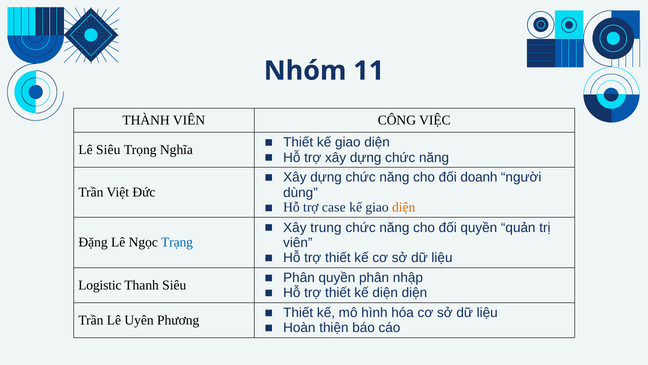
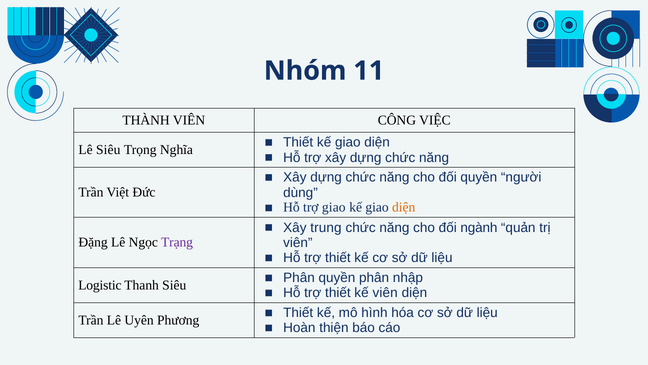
đối doanh: doanh -> quyền
trợ case: case -> giao
đối quyền: quyền -> ngành
Trạng colour: blue -> purple
kế diện: diện -> viên
